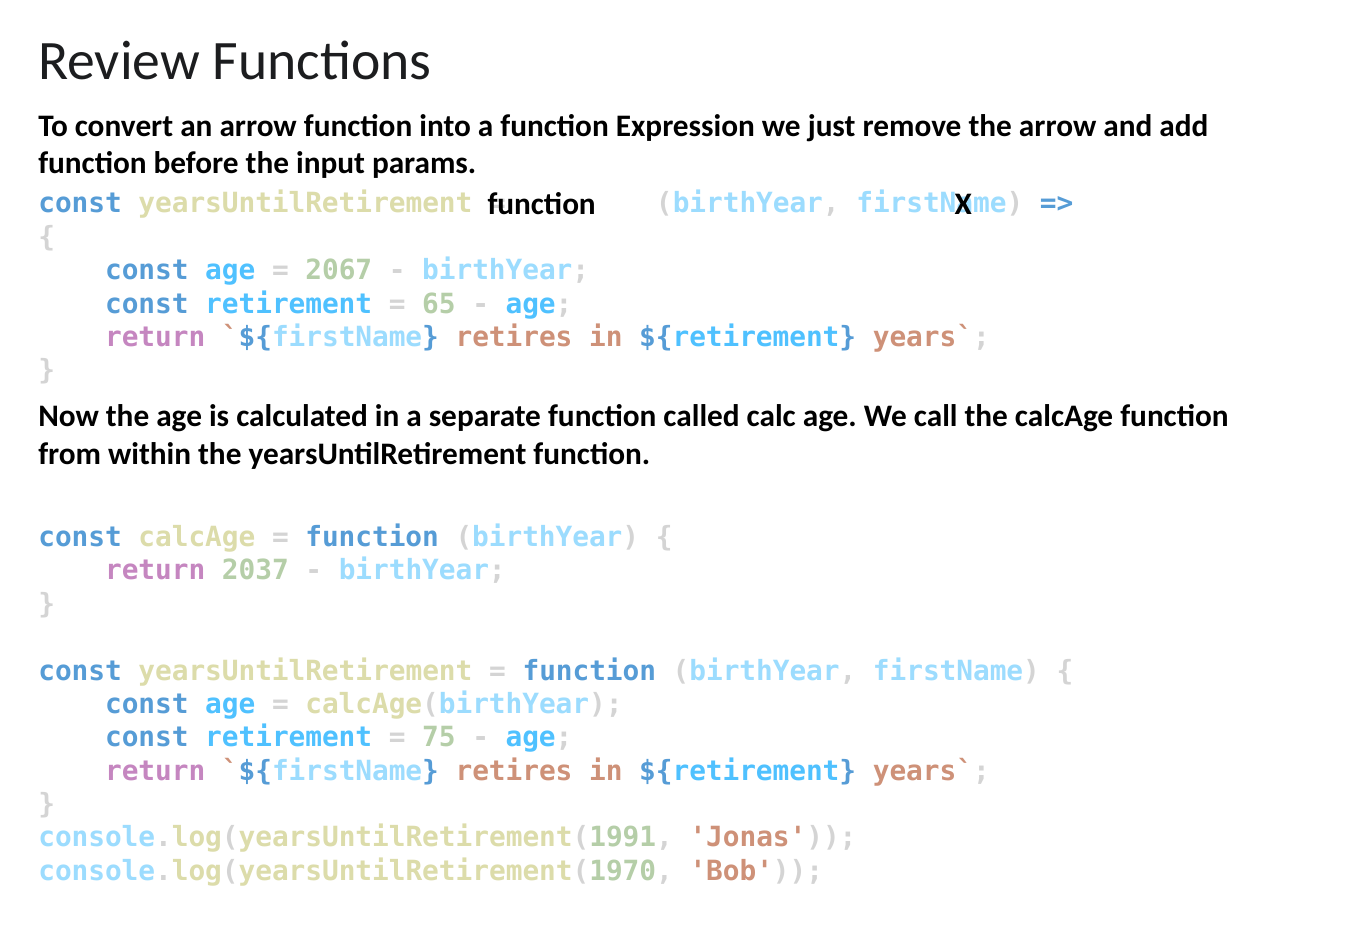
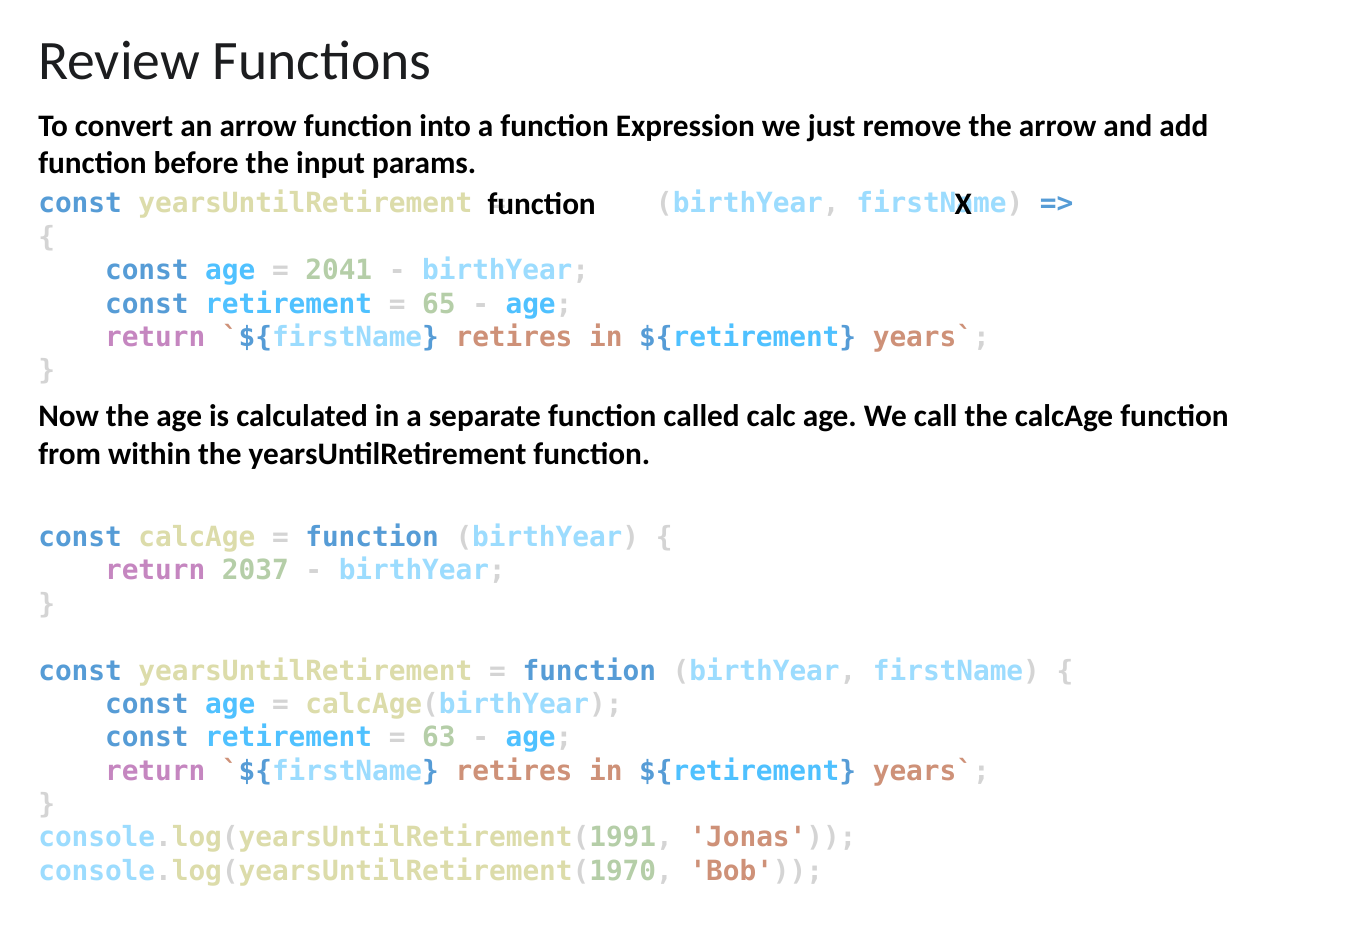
2067: 2067 -> 2041
75: 75 -> 63
